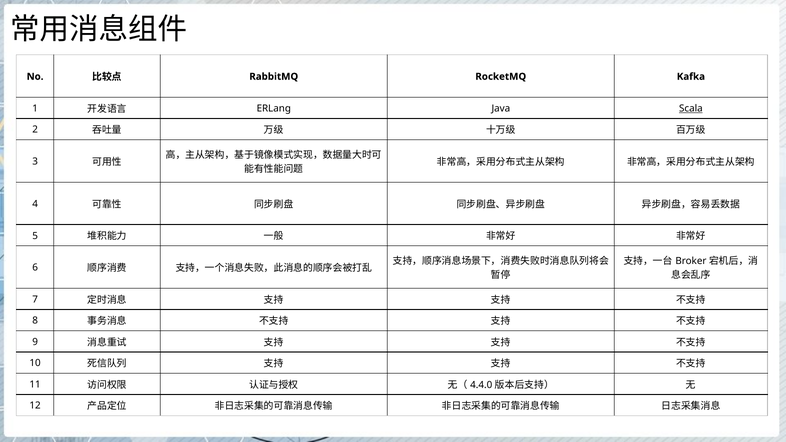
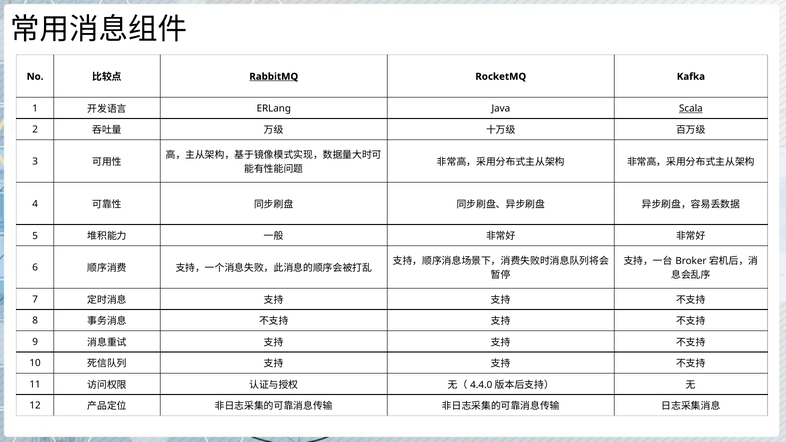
RabbitMQ underline: none -> present
